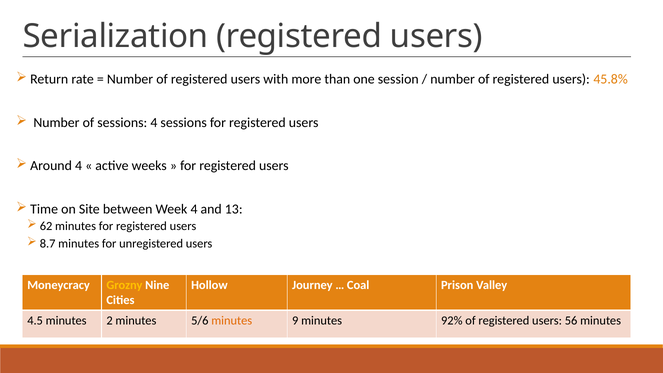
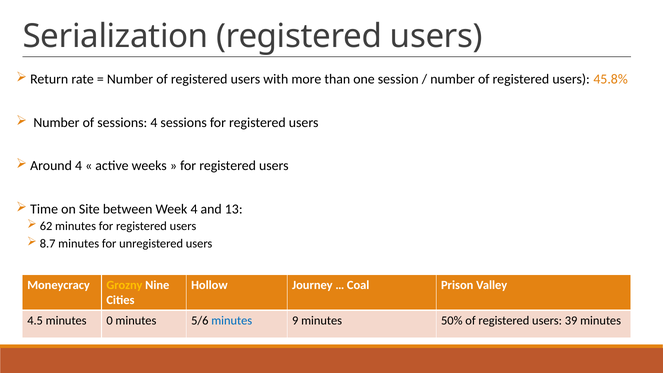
2: 2 -> 0
minutes at (232, 320) colour: orange -> blue
92%: 92% -> 50%
56: 56 -> 39
